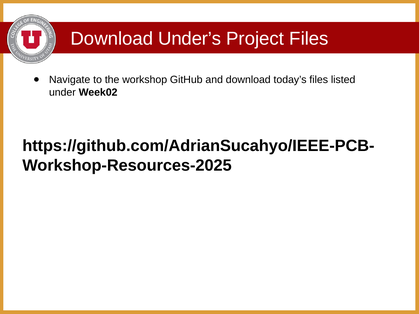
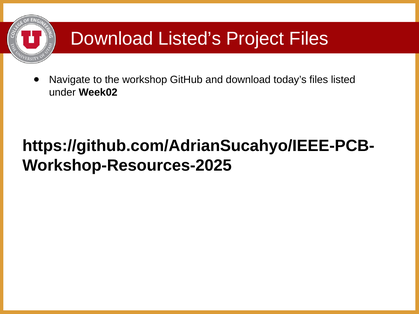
Under’s: Under’s -> Listed’s
